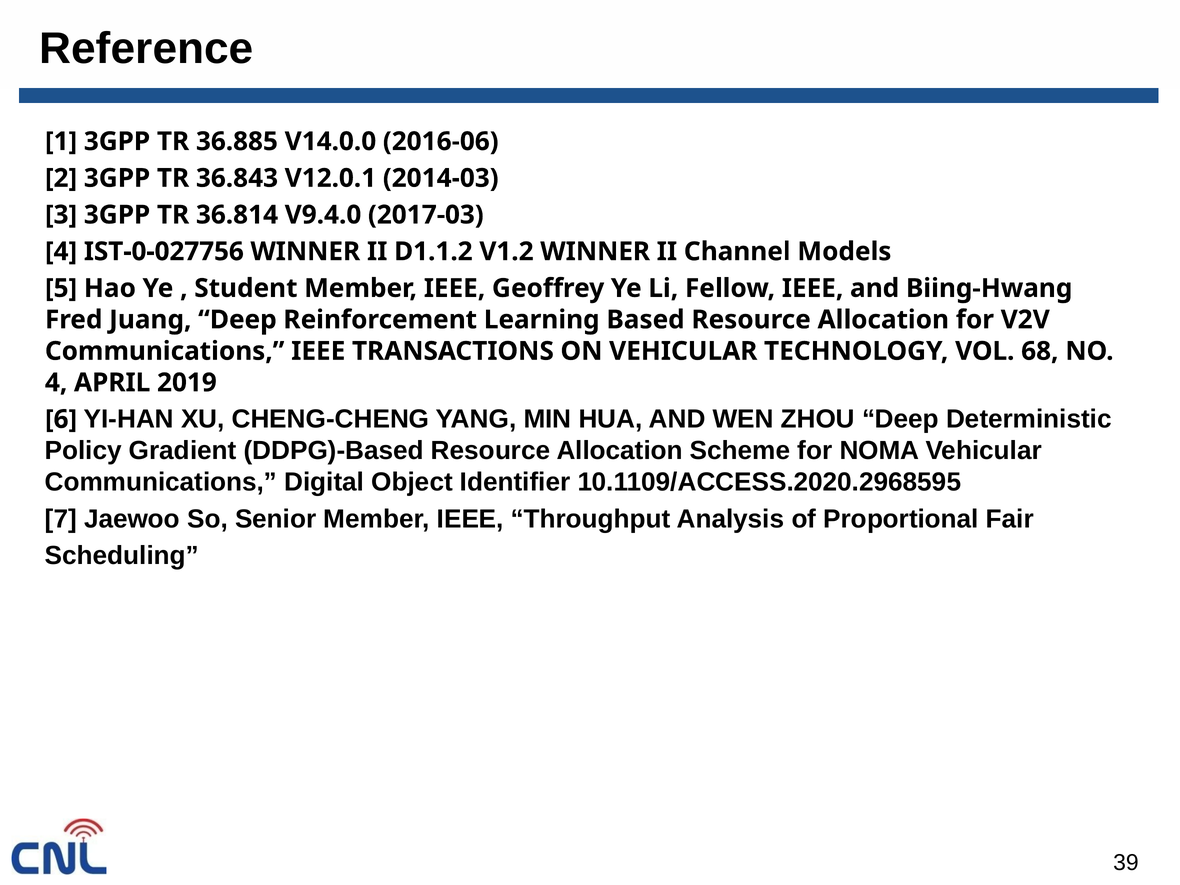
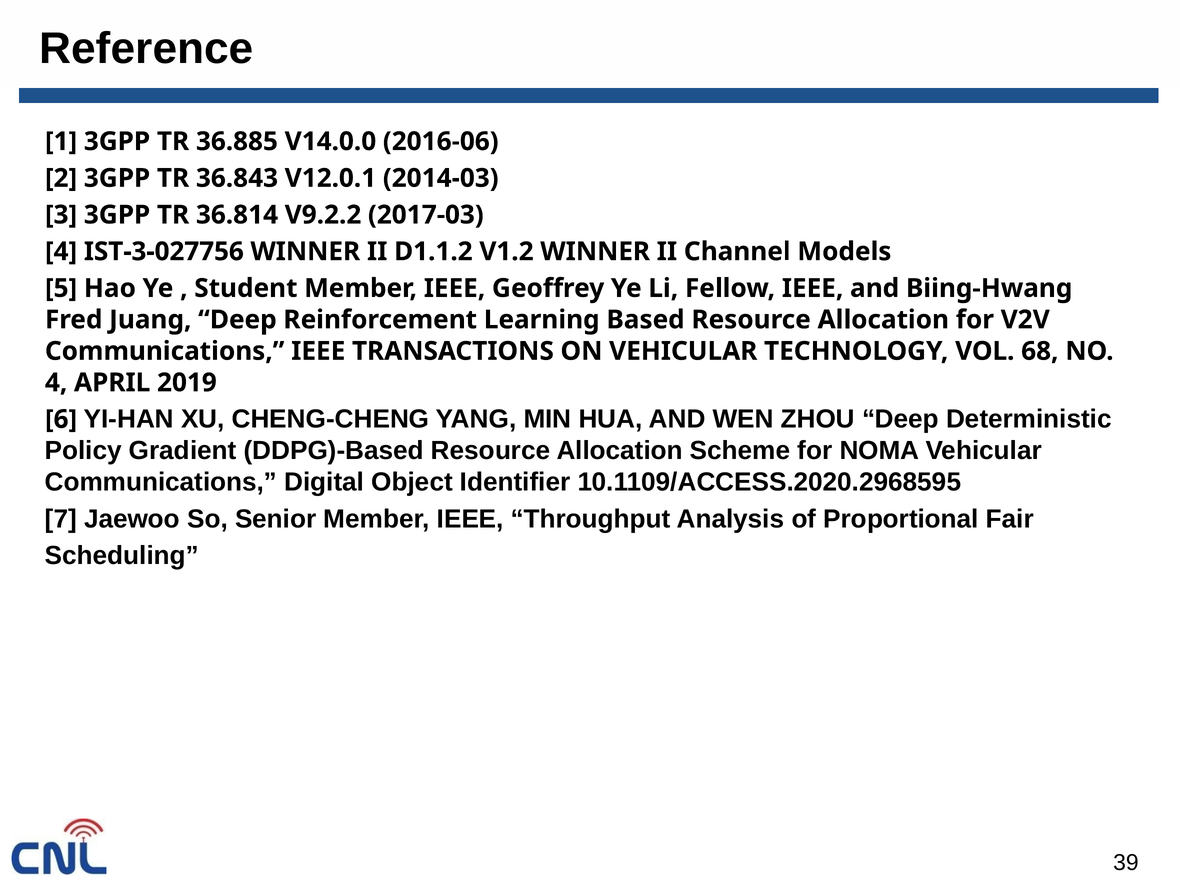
V9.4.0: V9.4.0 -> V9.2.2
IST-0-027756: IST-0-027756 -> IST-3-027756
